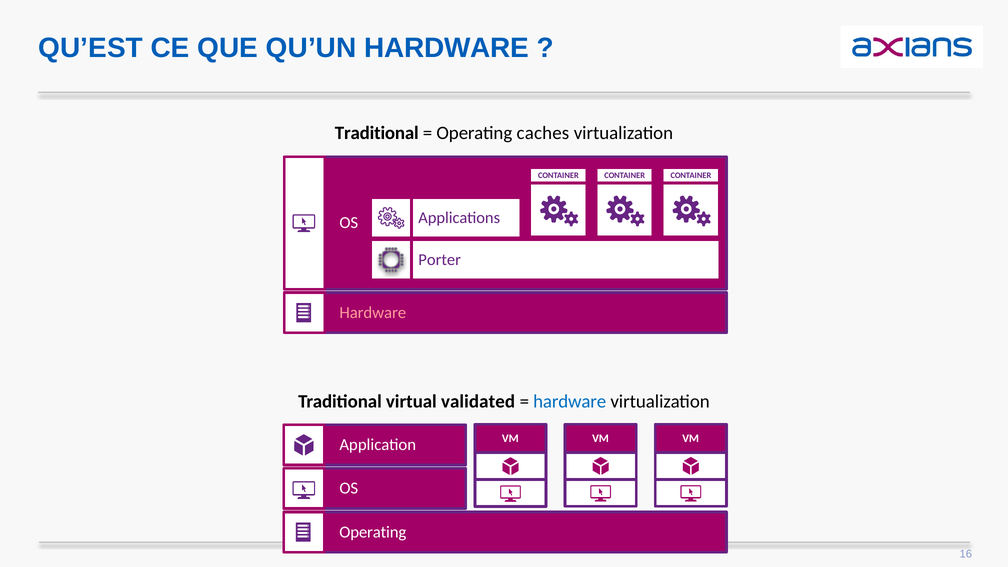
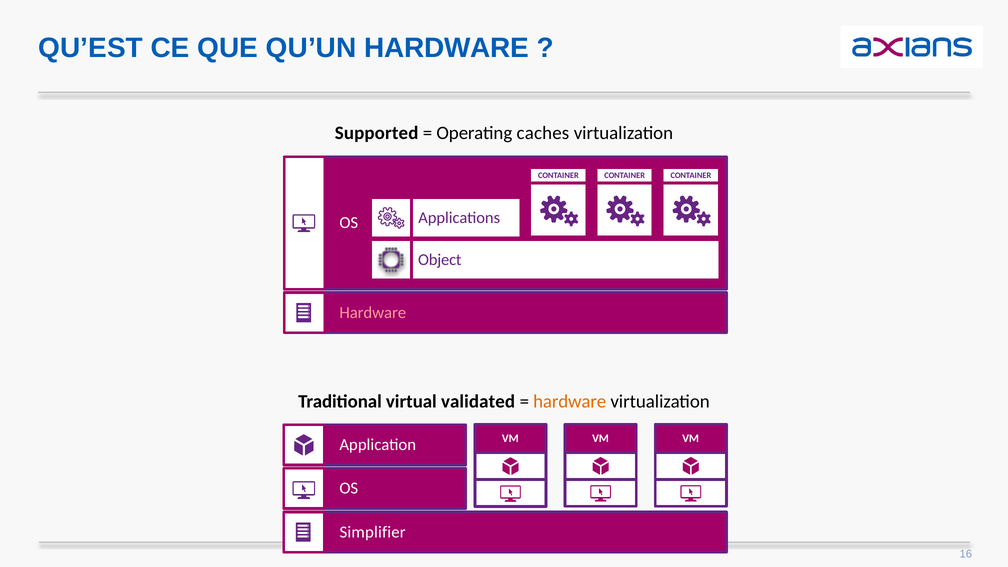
Traditional at (377, 133): Traditional -> Supported
Porter: Porter -> Object
hardware at (570, 402) colour: blue -> orange
Operating at (373, 532): Operating -> Simplifier
